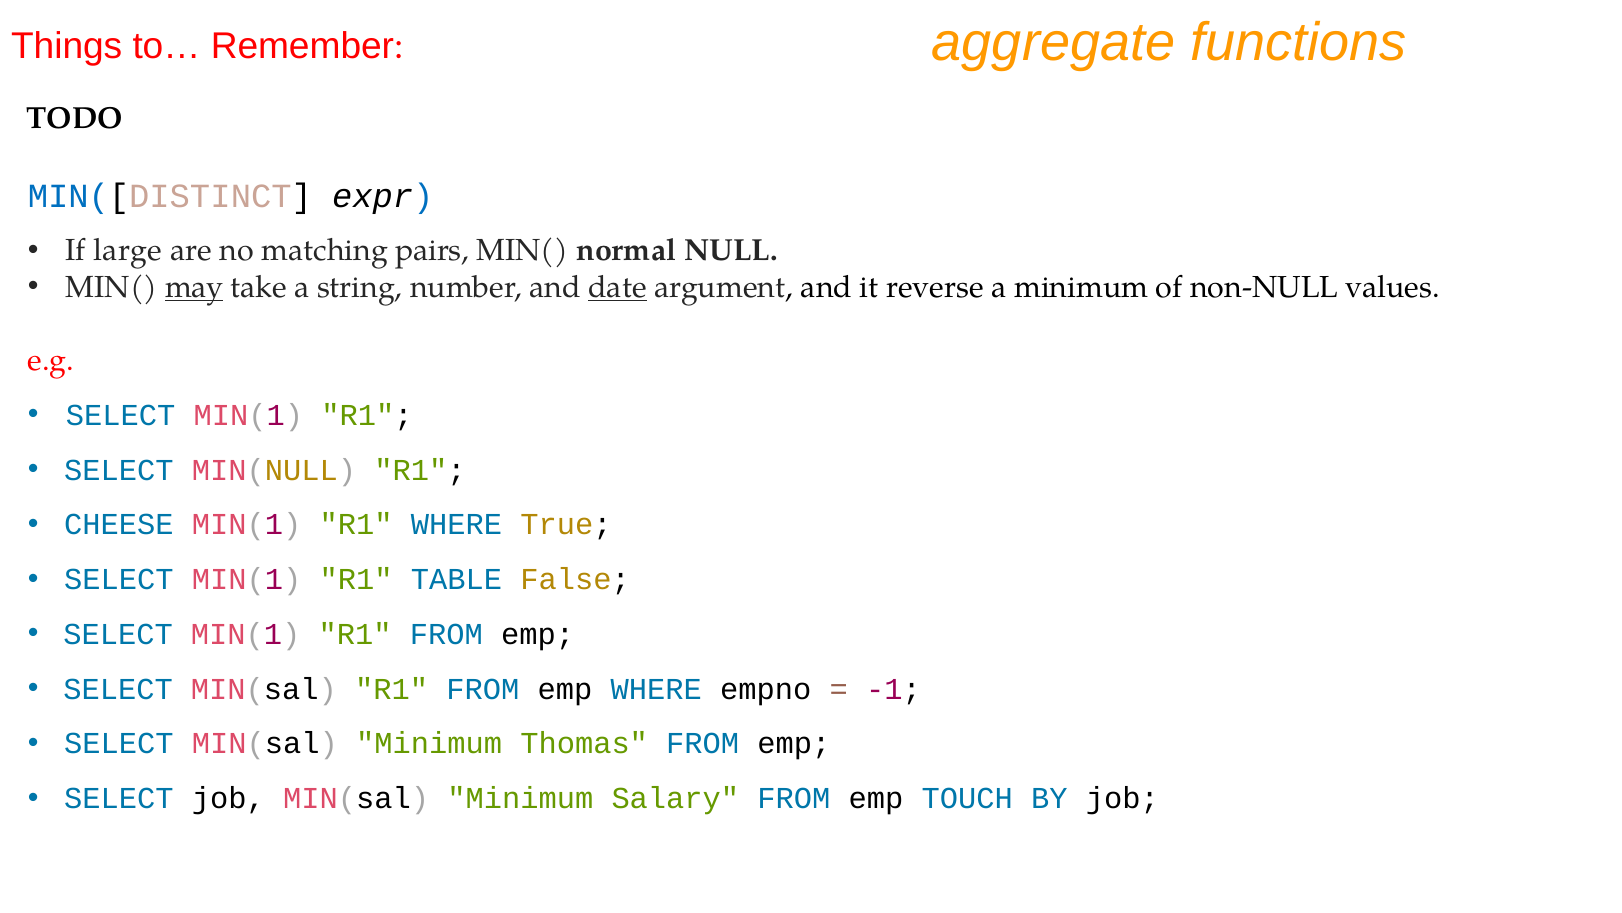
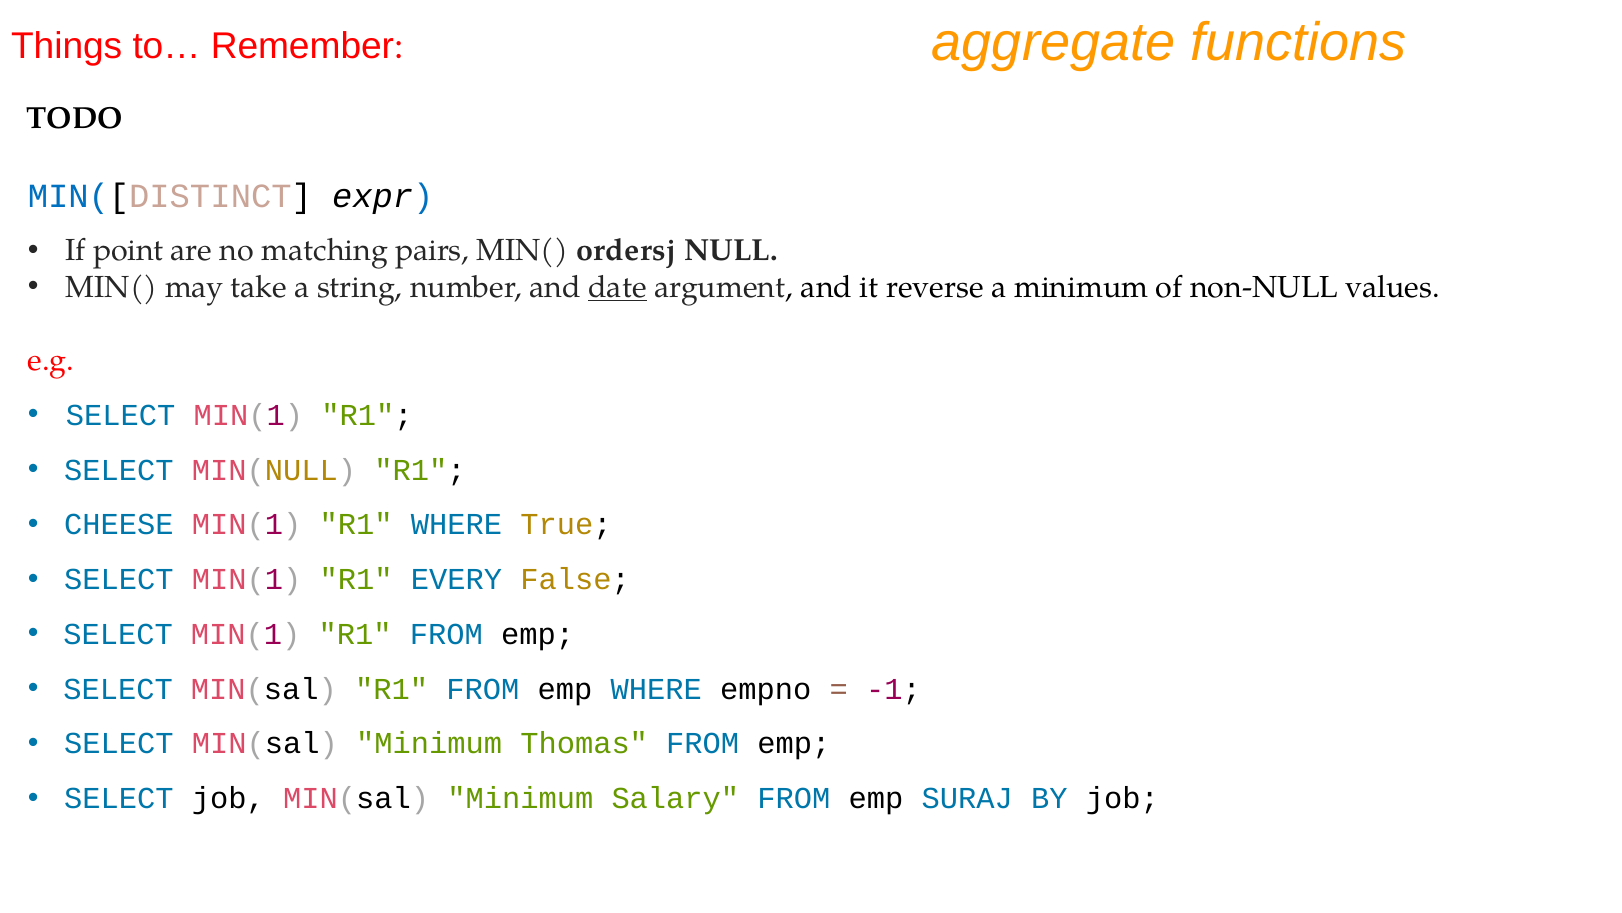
large: large -> point
normal: normal -> ordersj
may underline: present -> none
TABLE: TABLE -> EVERY
TOUCH: TOUCH -> SURAJ
